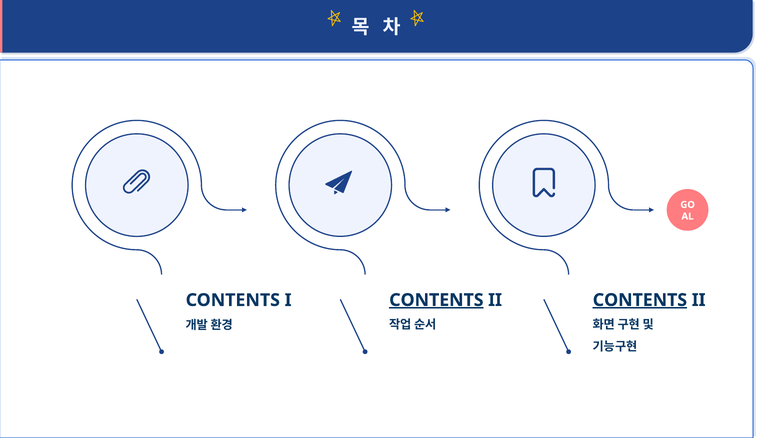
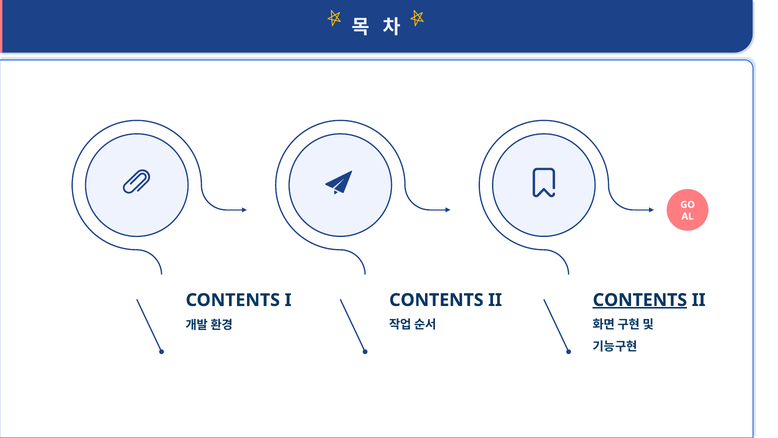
CONTENTS at (436, 300) underline: present -> none
